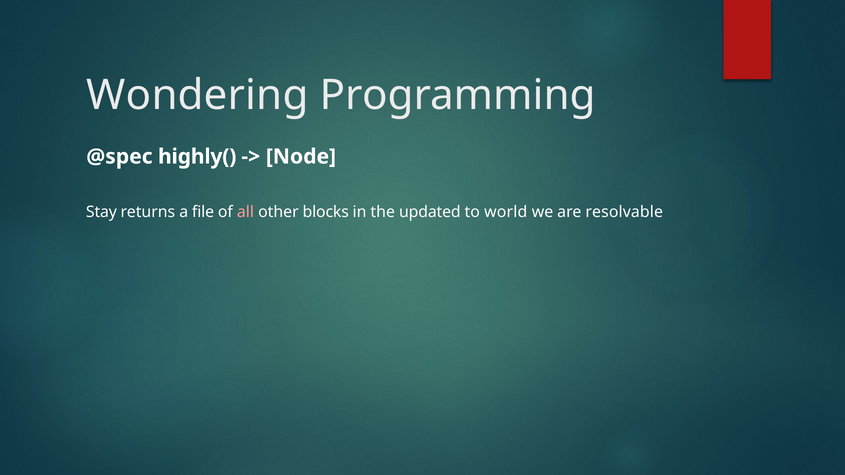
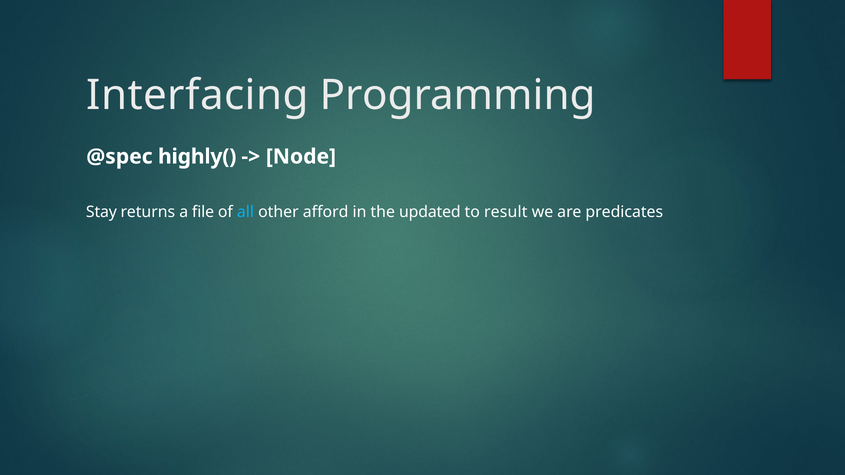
Wondering: Wondering -> Interfacing
all colour: pink -> light blue
blocks: blocks -> afford
world: world -> result
resolvable: resolvable -> predicates
